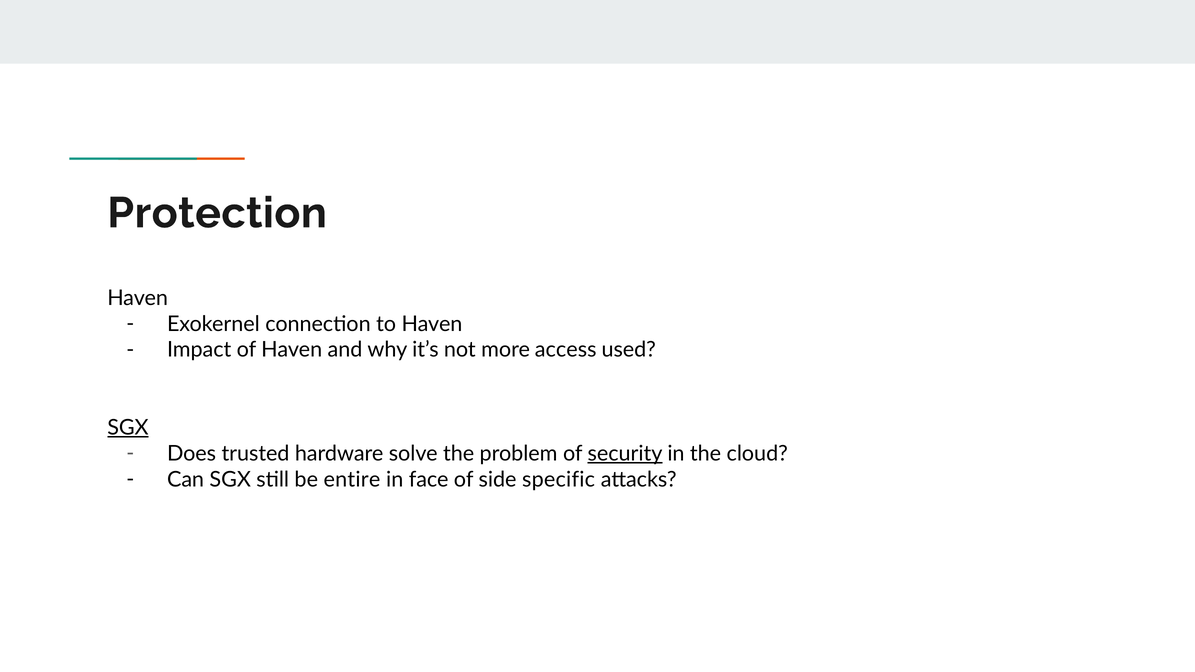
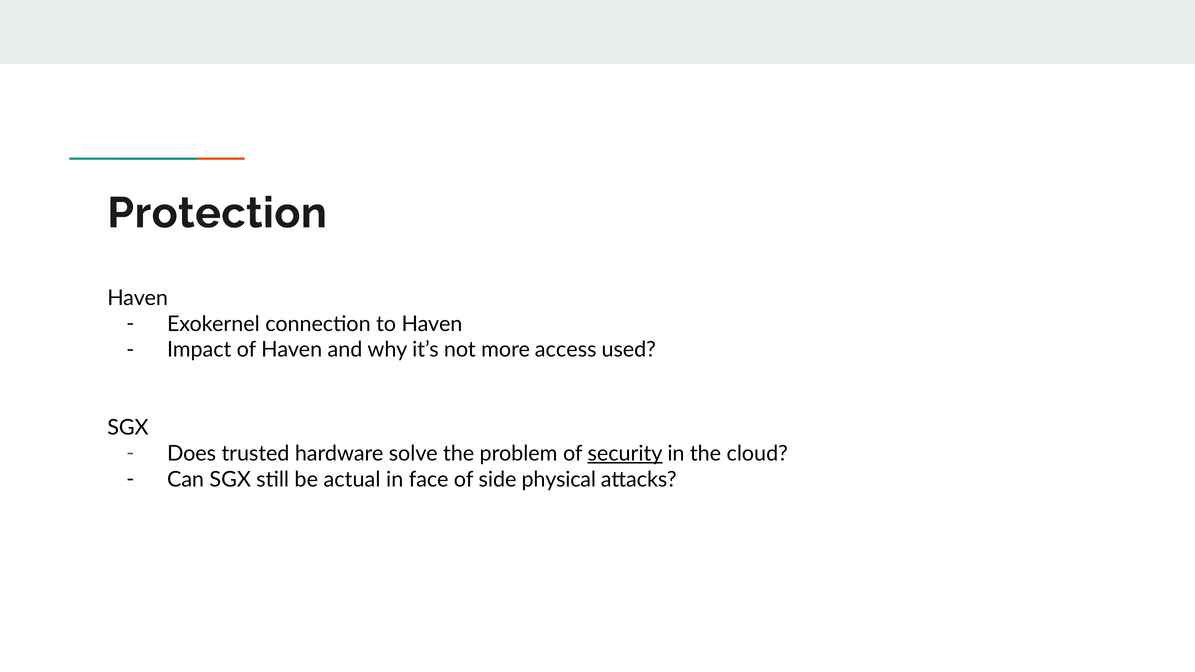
SGX at (128, 428) underline: present -> none
entire: entire -> actual
specific: specific -> physical
